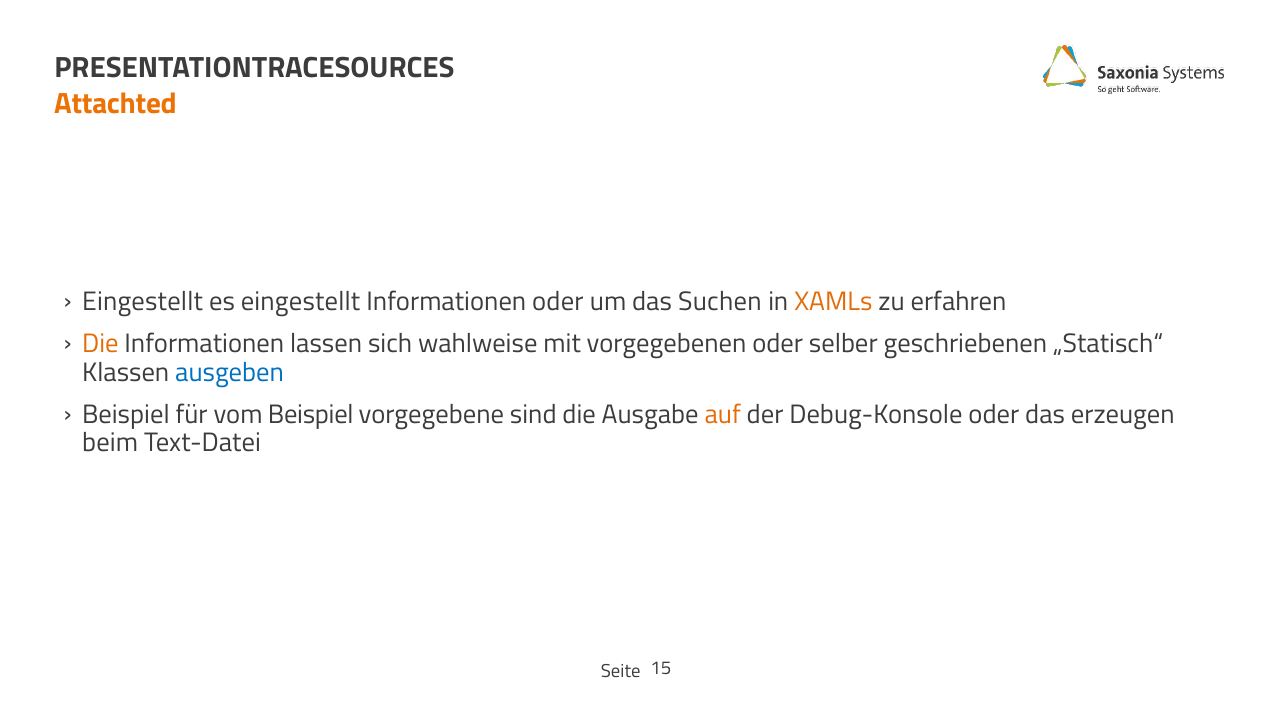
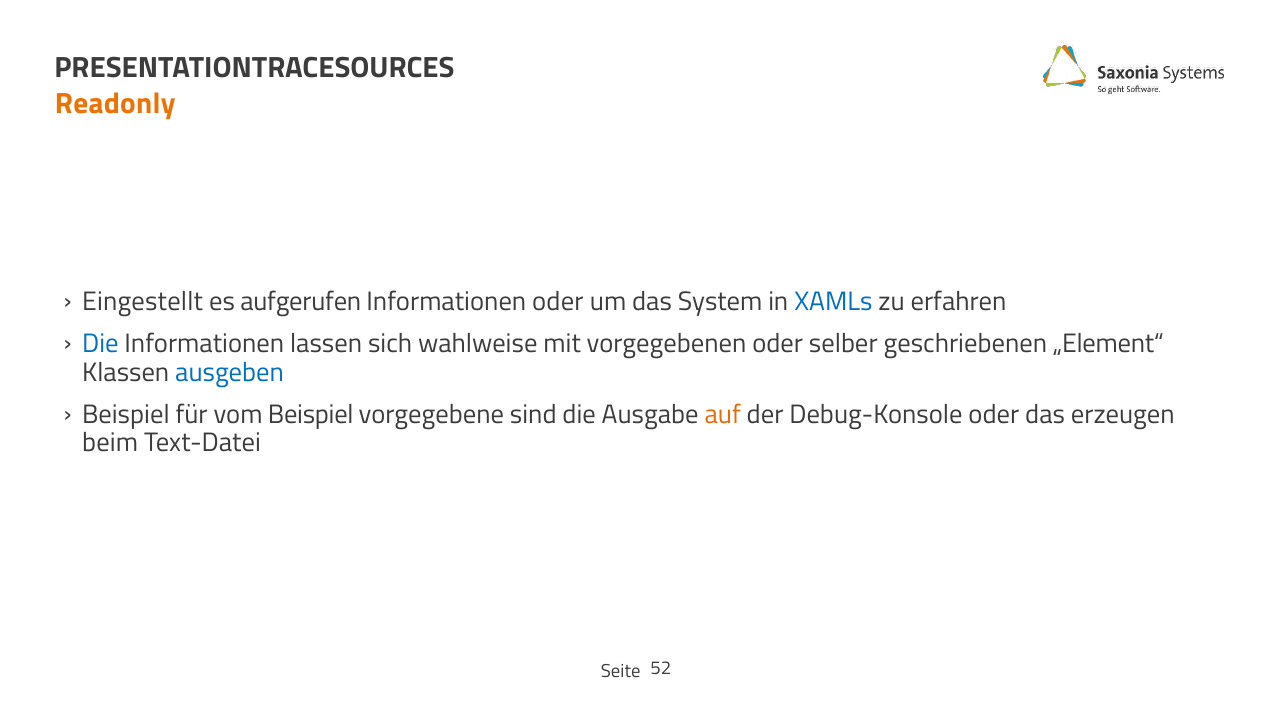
Attachted: Attachted -> Readonly
es eingestellt: eingestellt -> aufgerufen
Suchen: Suchen -> System
XAMLs colour: orange -> blue
Die at (100, 343) colour: orange -> blue
„Statisch“: „Statisch“ -> „Element“
15: 15 -> 52
